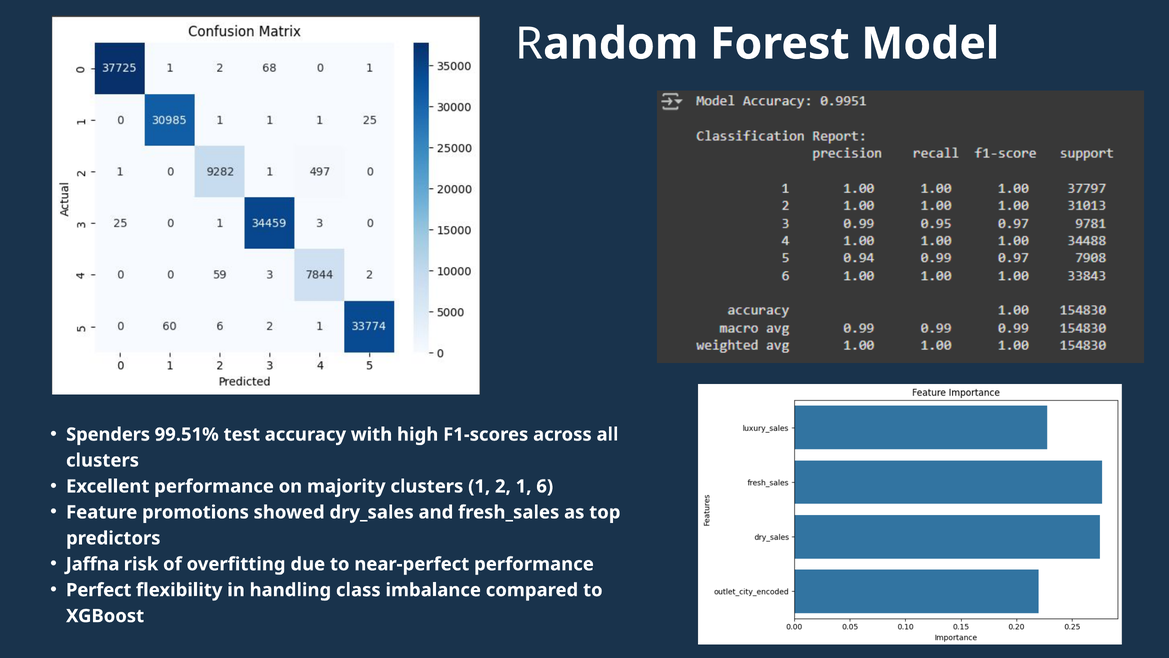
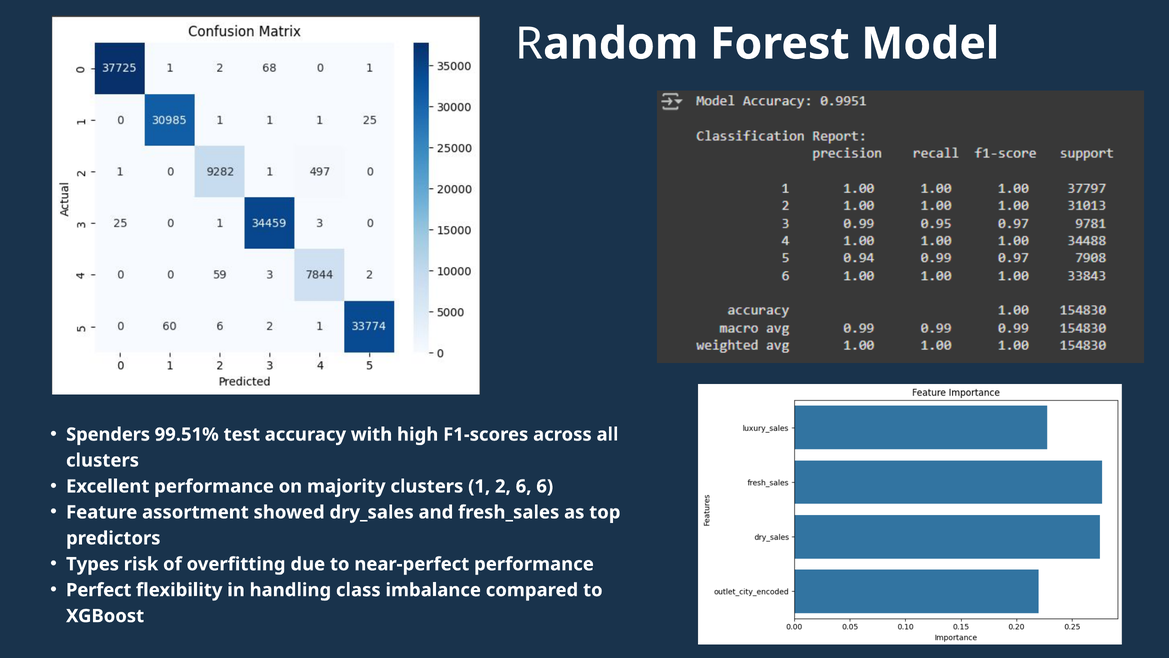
2 1: 1 -> 6
promotions: promotions -> assortment
Jaffna: Jaffna -> Types
